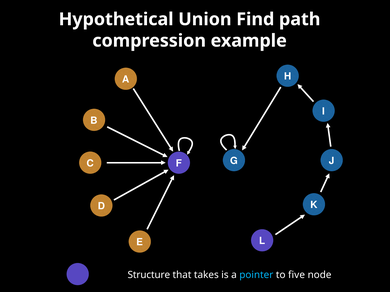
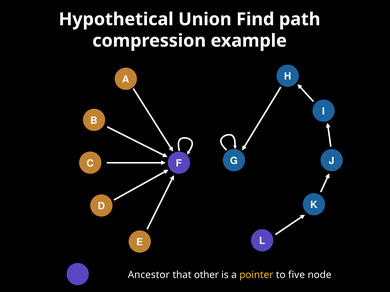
Structure: Structure -> Ancestor
takes: takes -> other
pointer colour: light blue -> yellow
